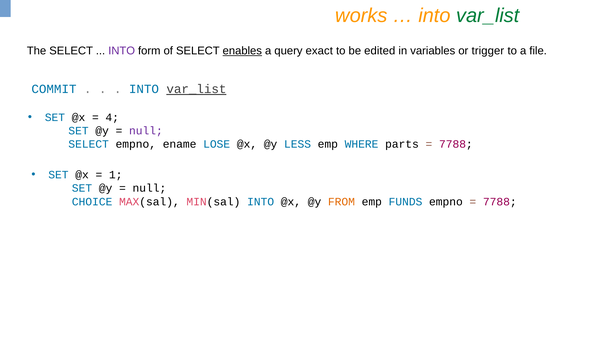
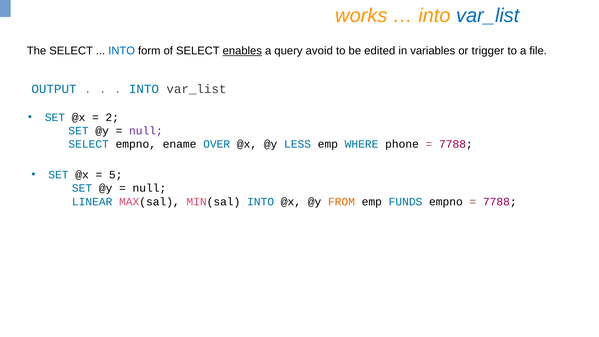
var_list at (488, 16) colour: green -> blue
INTO at (122, 51) colour: purple -> blue
exact: exact -> avoid
COMMIT: COMMIT -> OUTPUT
var_list at (196, 89) underline: present -> none
4: 4 -> 2
LOSE: LOSE -> OVER
parts: parts -> phone
1: 1 -> 5
CHOICE: CHOICE -> LINEAR
